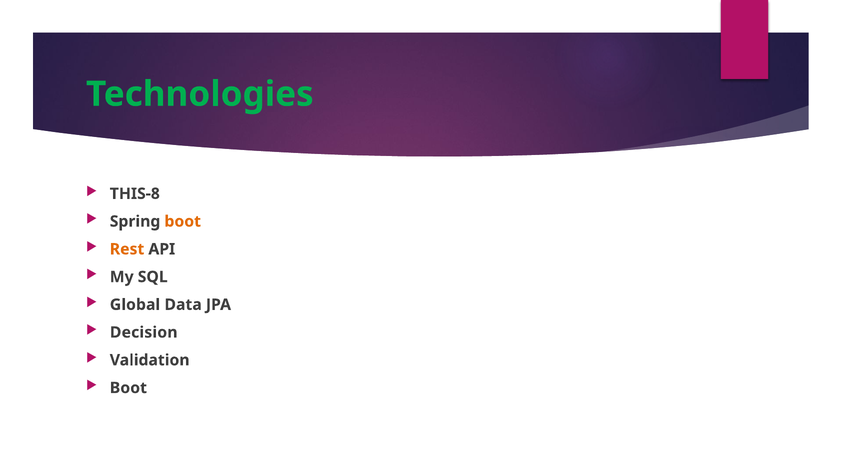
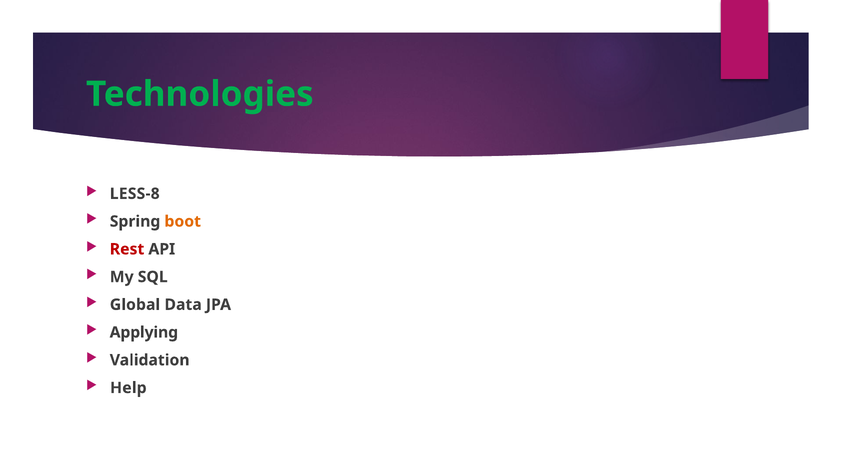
THIS-8: THIS-8 -> LESS-8
Rest colour: orange -> red
Decision: Decision -> Applying
Boot at (128, 388): Boot -> Help
